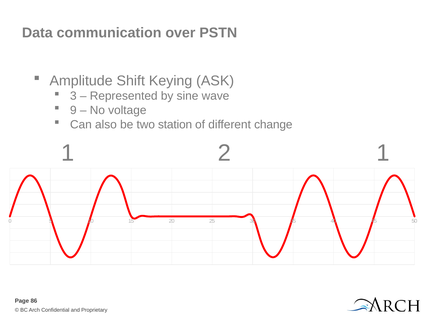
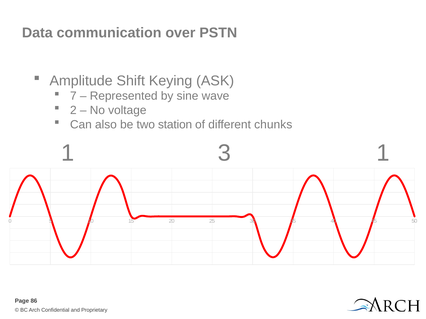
3: 3 -> 7
9: 9 -> 2
change: change -> chunks
2: 2 -> 3
